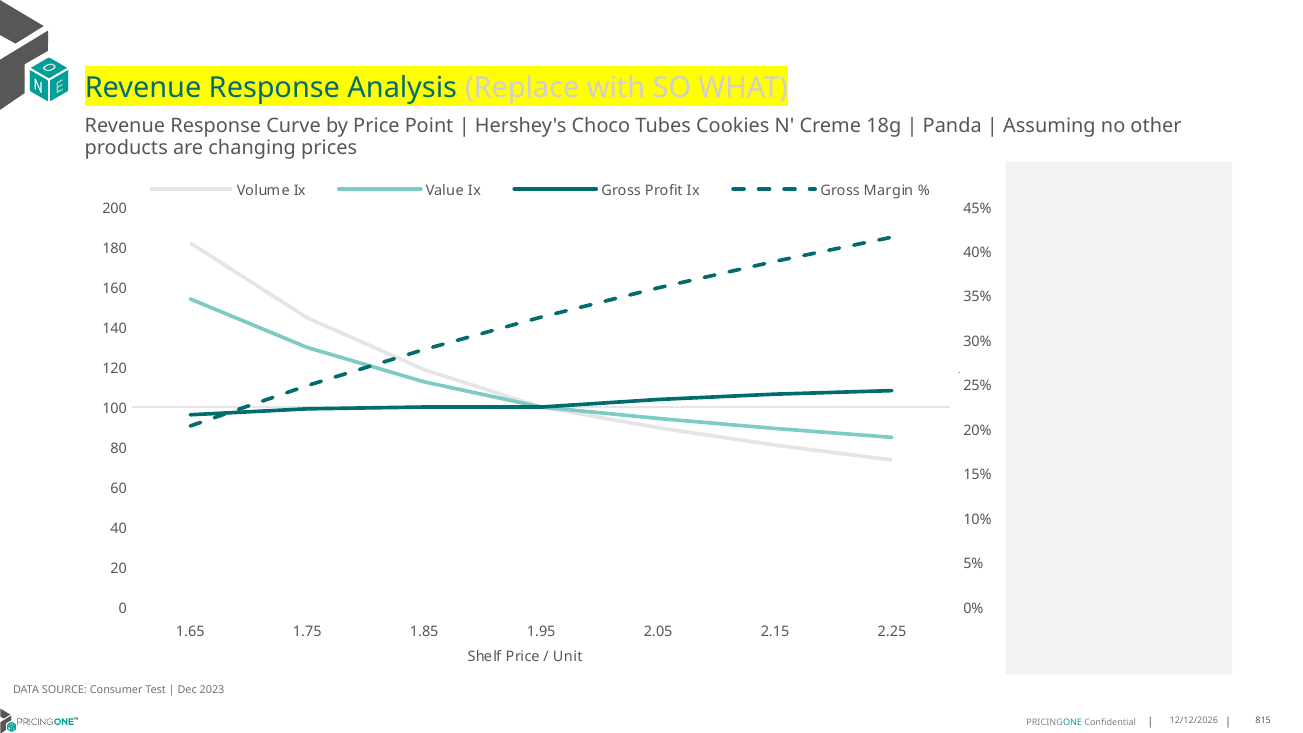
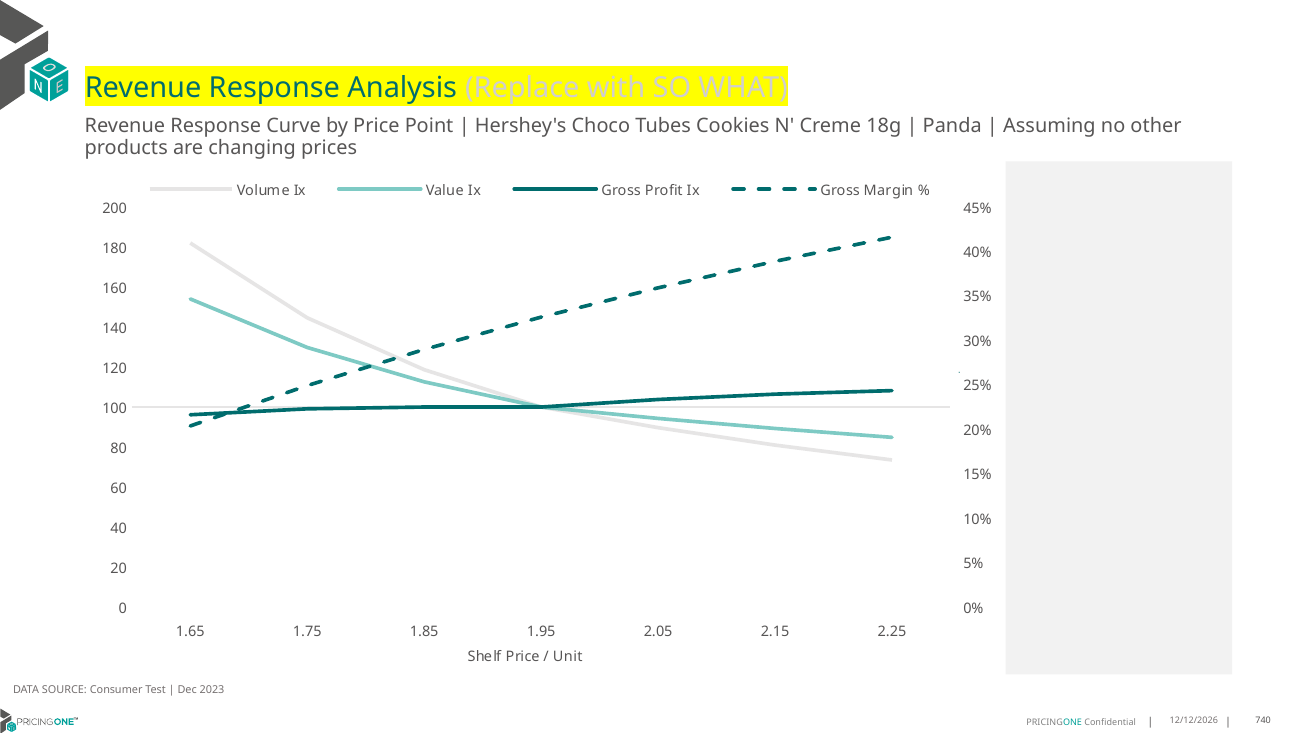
815: 815 -> 740
